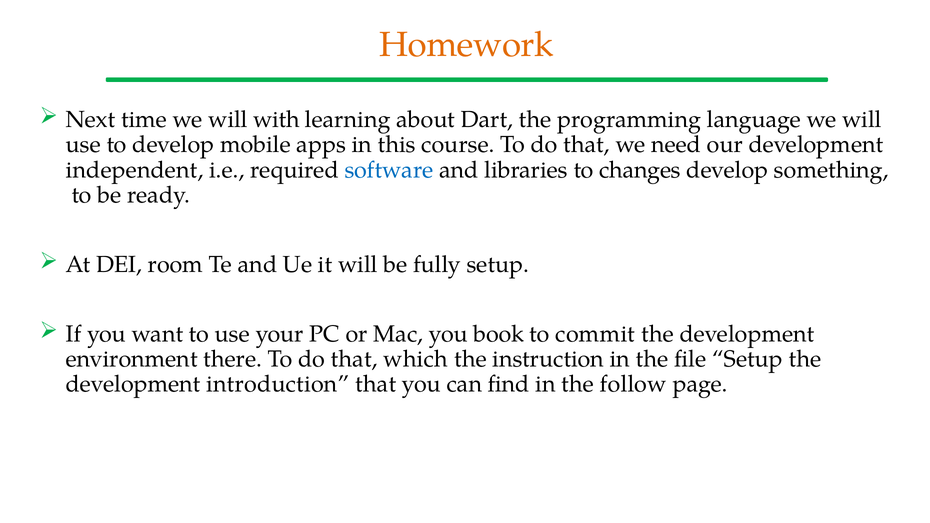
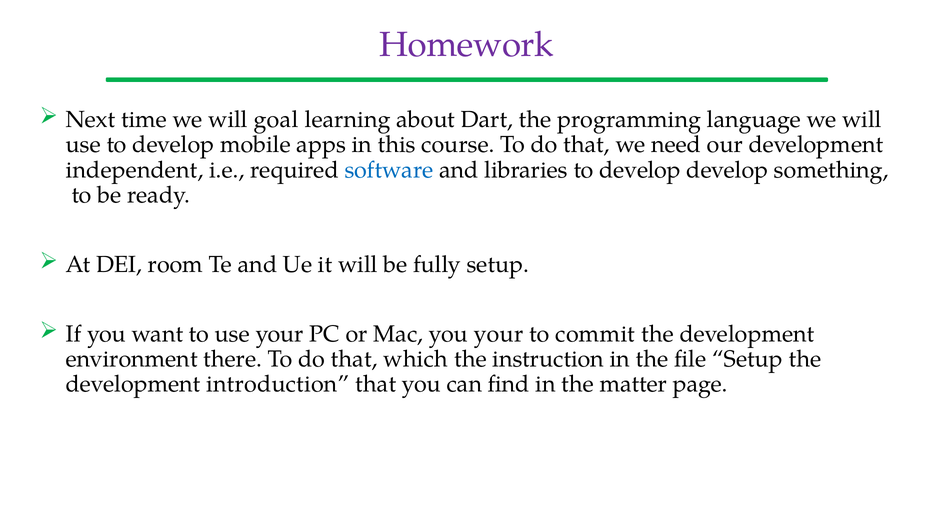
Homework colour: orange -> purple
with: with -> goal
libraries to changes: changes -> develop
you book: book -> your
follow: follow -> matter
